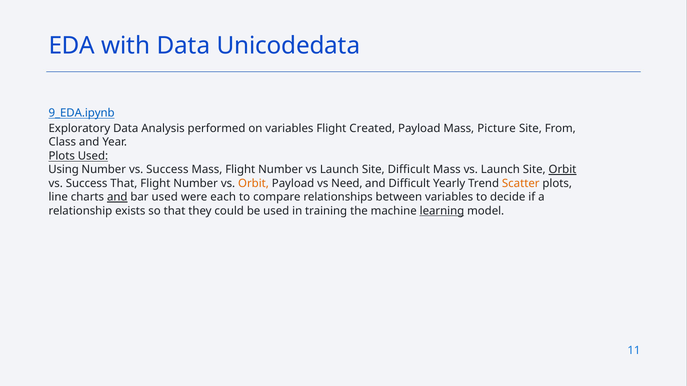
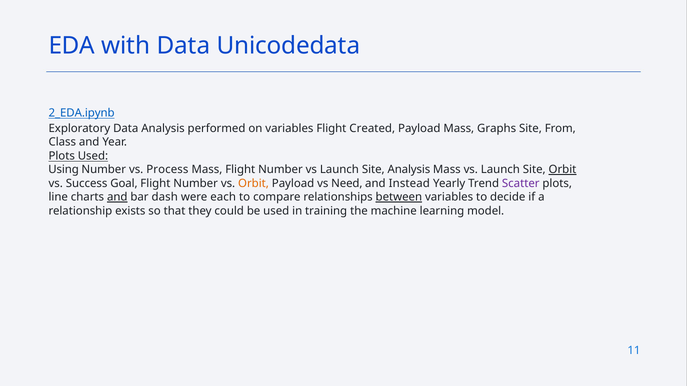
9_EDA.ipynb: 9_EDA.ipynb -> 2_EDA.ipynb
Picture: Picture -> Graphs
Number vs Success: Success -> Process
Site Difficult: Difficult -> Analysis
Success That: That -> Goal
and Difficult: Difficult -> Instead
Scatter colour: orange -> purple
bar used: used -> dash
between underline: none -> present
learning underline: present -> none
